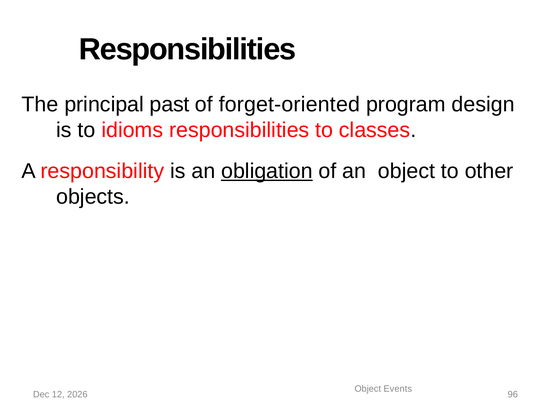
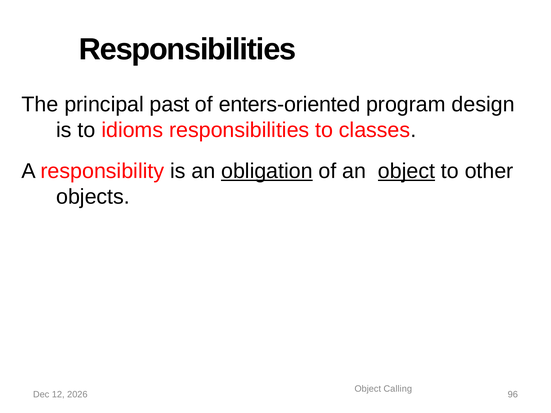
forget-oriented: forget-oriented -> enters-oriented
object at (406, 171) underline: none -> present
Events: Events -> Calling
